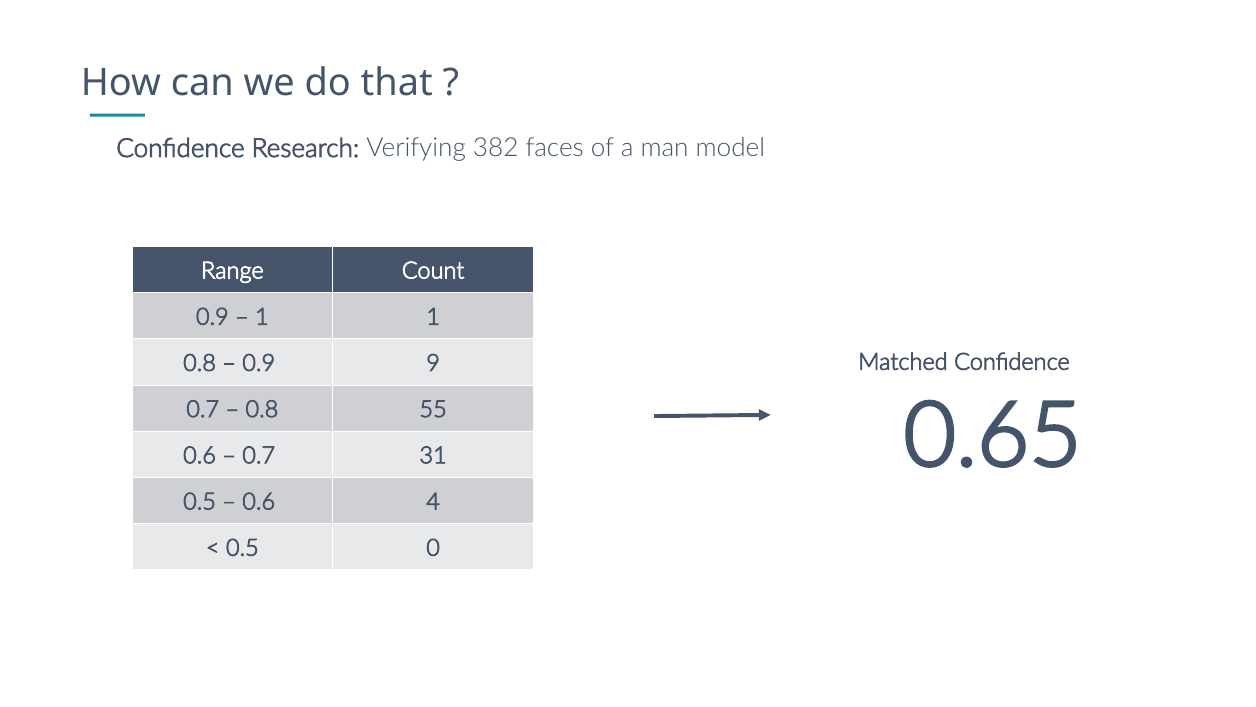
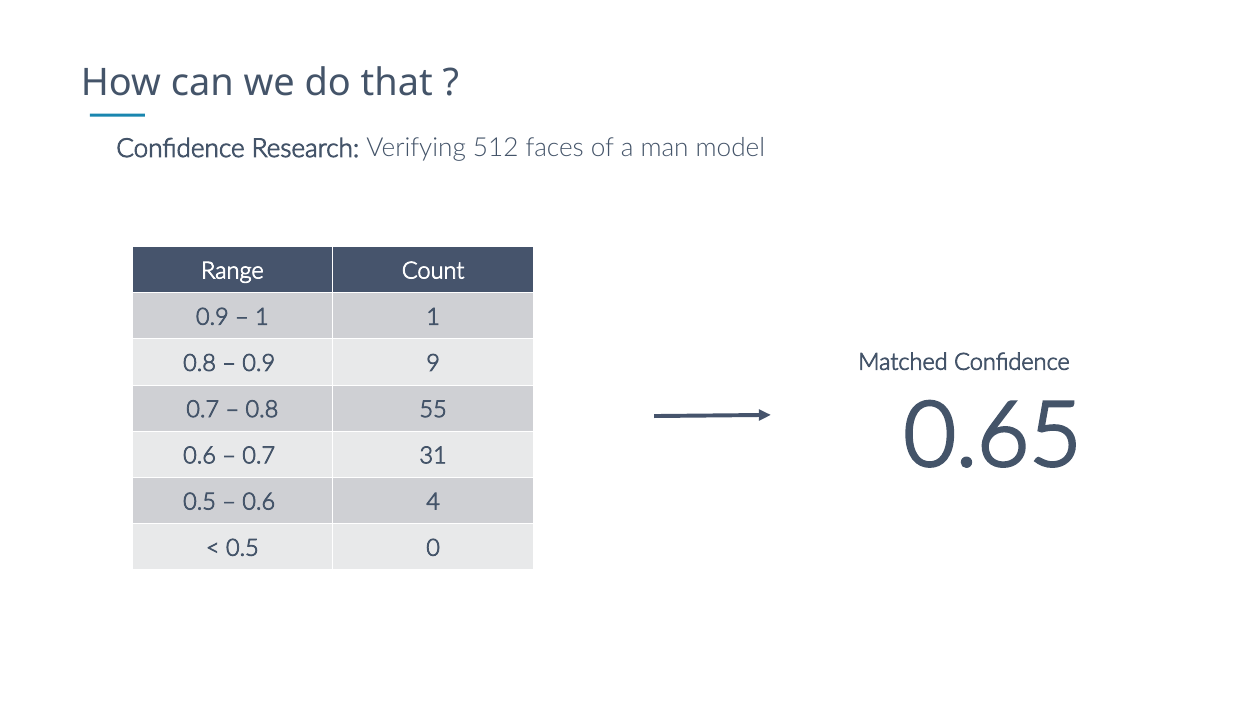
382: 382 -> 512
